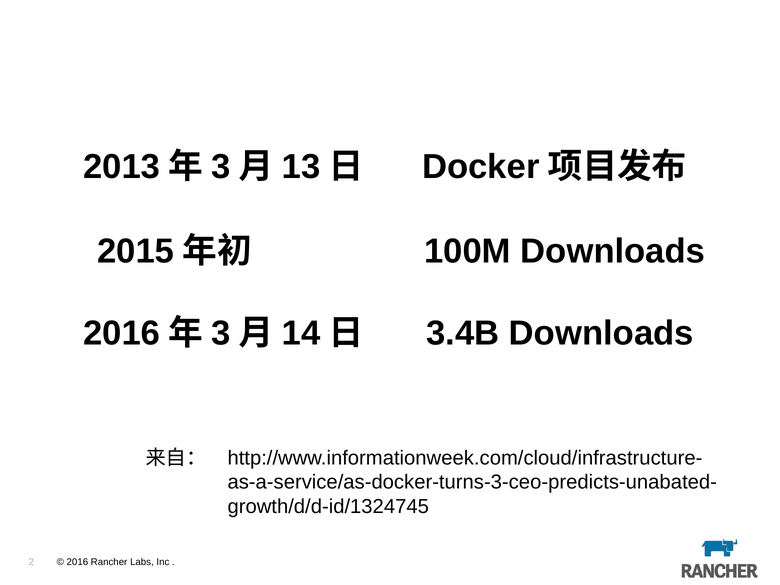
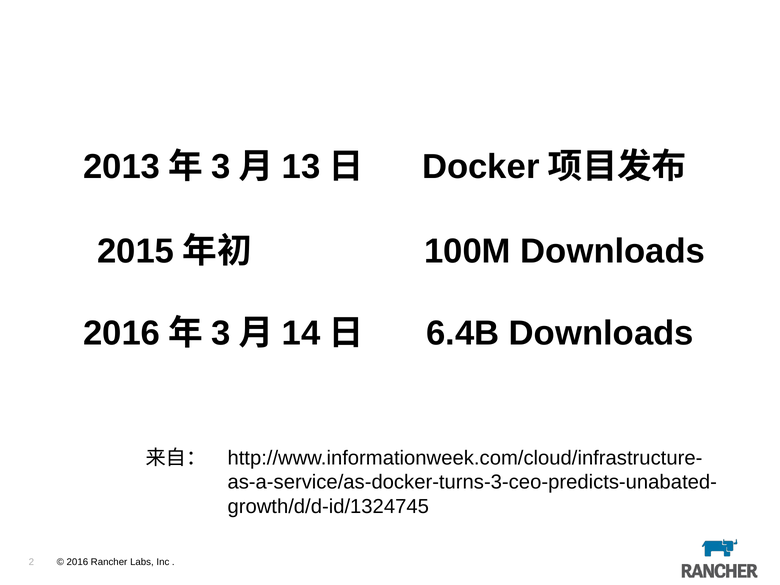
3.4B: 3.4B -> 6.4B
